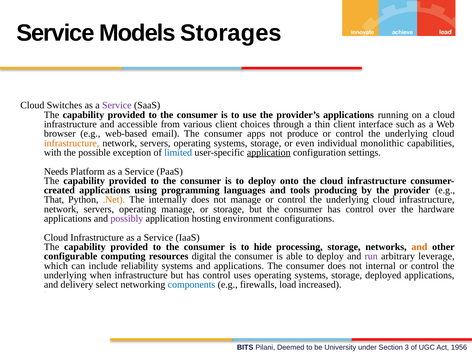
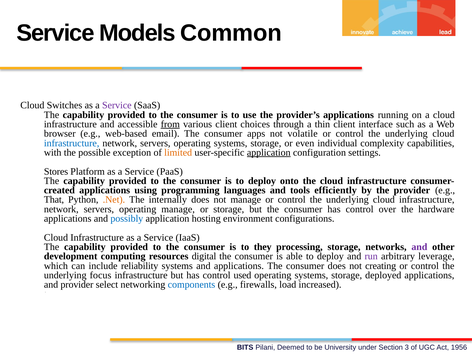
Storages: Storages -> Common
from underline: none -> present
produce: produce -> volatile
infrastructure at (72, 143) colour: orange -> blue
monolithic: monolithic -> complexity
limited colour: blue -> orange
Needs: Needs -> Stores
producing: producing -> efficiently
possibly colour: purple -> blue
hide: hide -> they
and at (419, 247) colour: orange -> purple
configurable: configurable -> development
internal: internal -> creating
when: when -> focus
uses: uses -> used
and delivery: delivery -> provider
